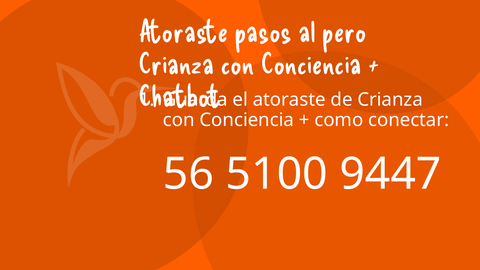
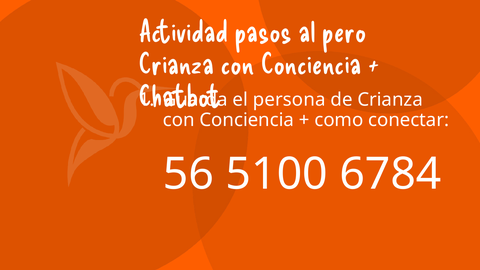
Atoraste at (183, 32): Atoraste -> Actividad
el atoraste: atoraste -> persona
9447: 9447 -> 6784
